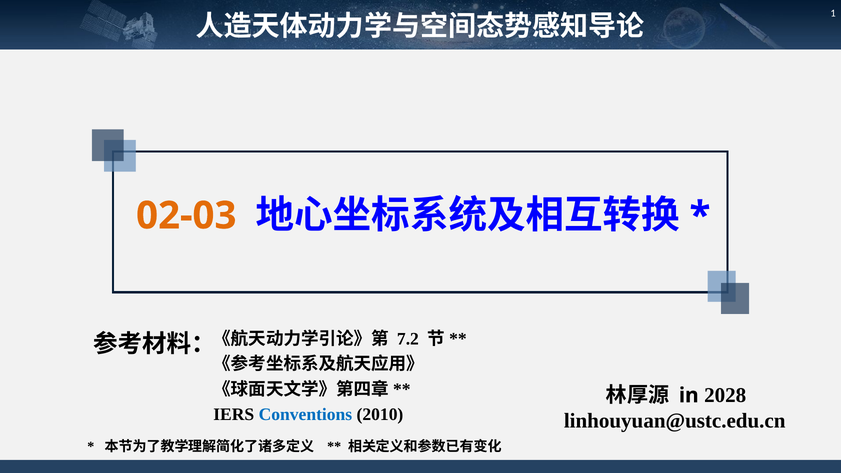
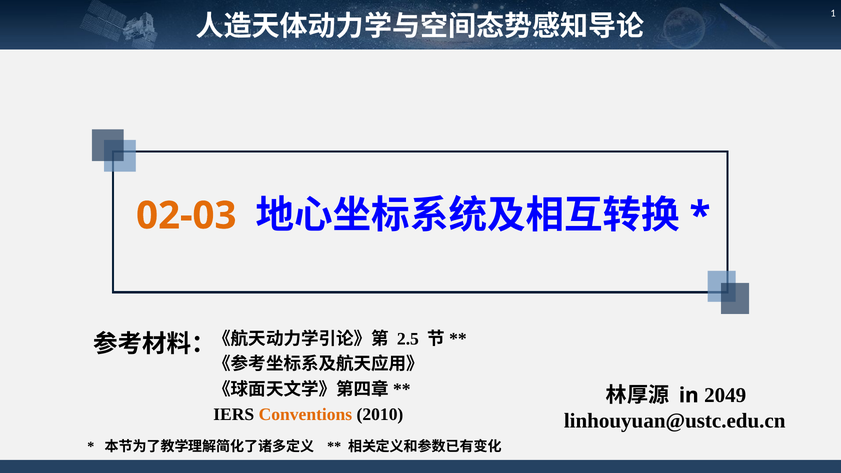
7.2: 7.2 -> 2.5
2028: 2028 -> 2049
Conventions colour: blue -> orange
